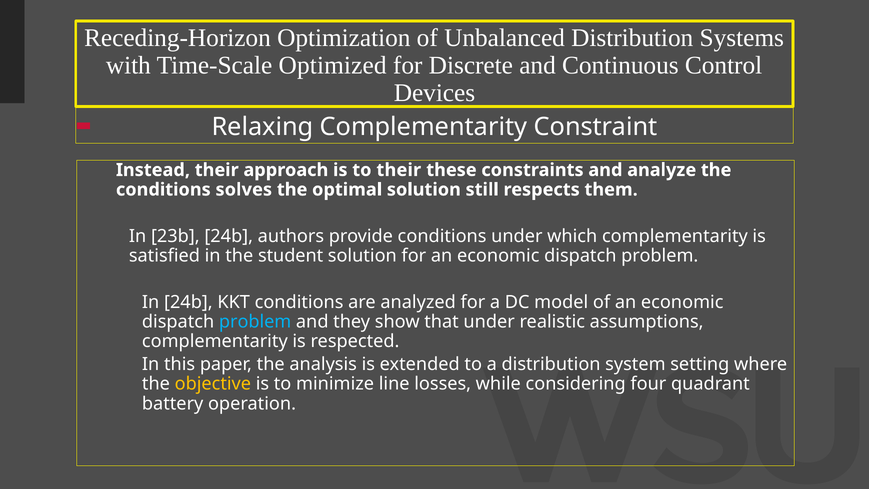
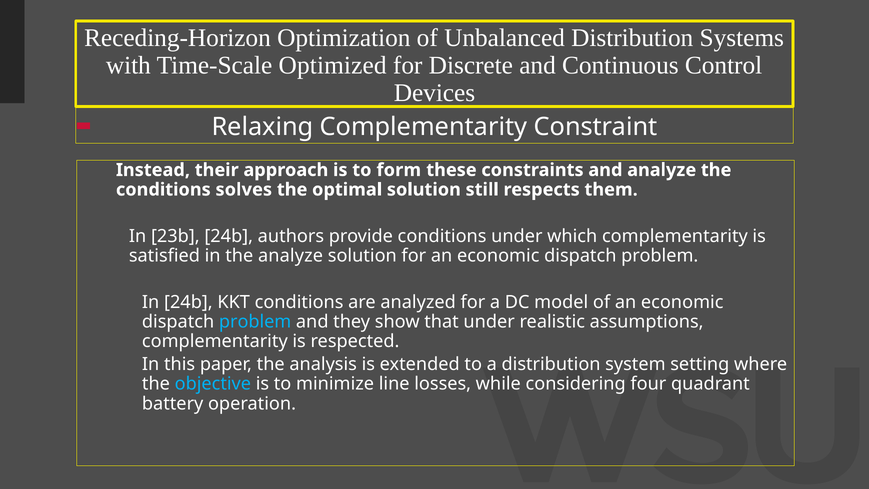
to their: their -> form
the student: student -> analyze
objective colour: yellow -> light blue
